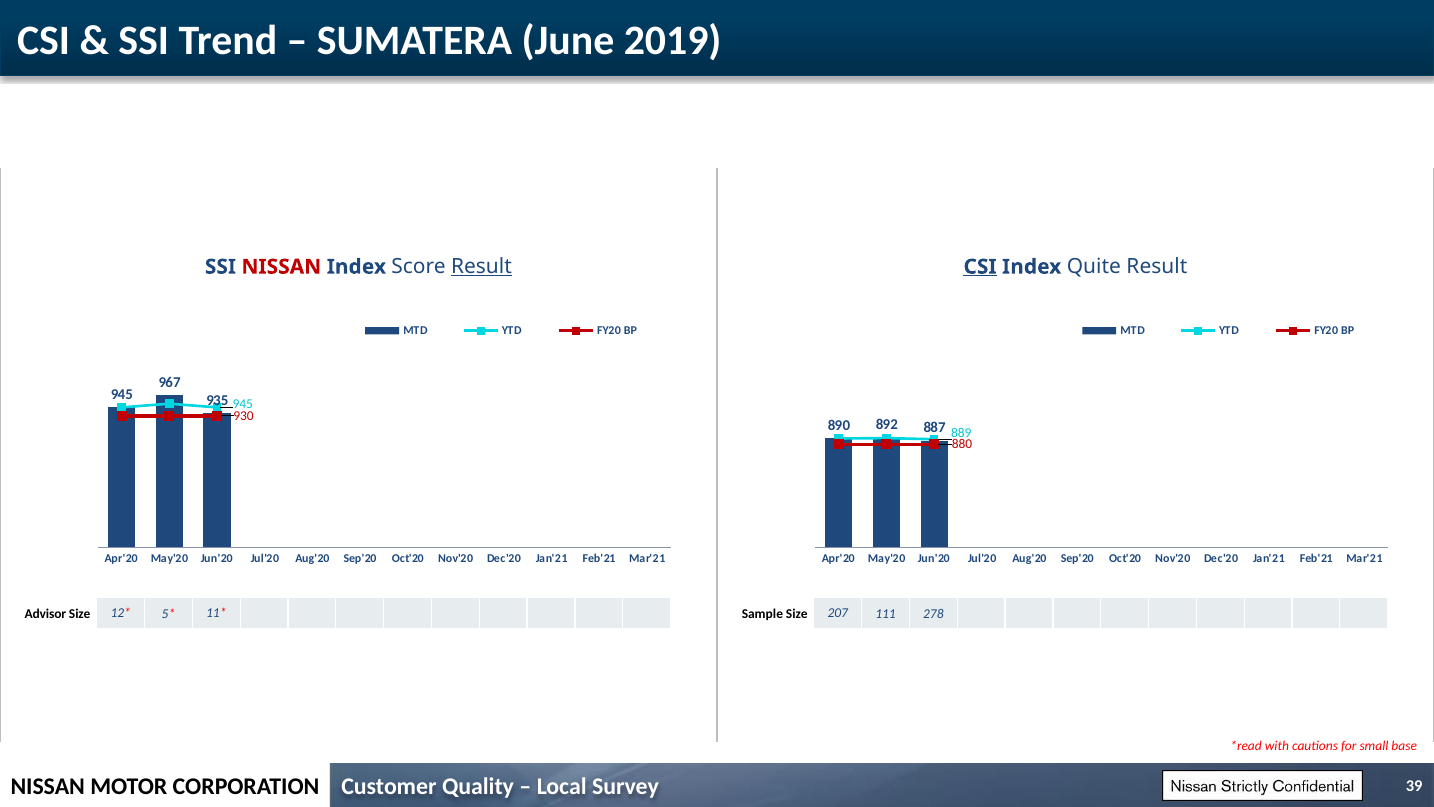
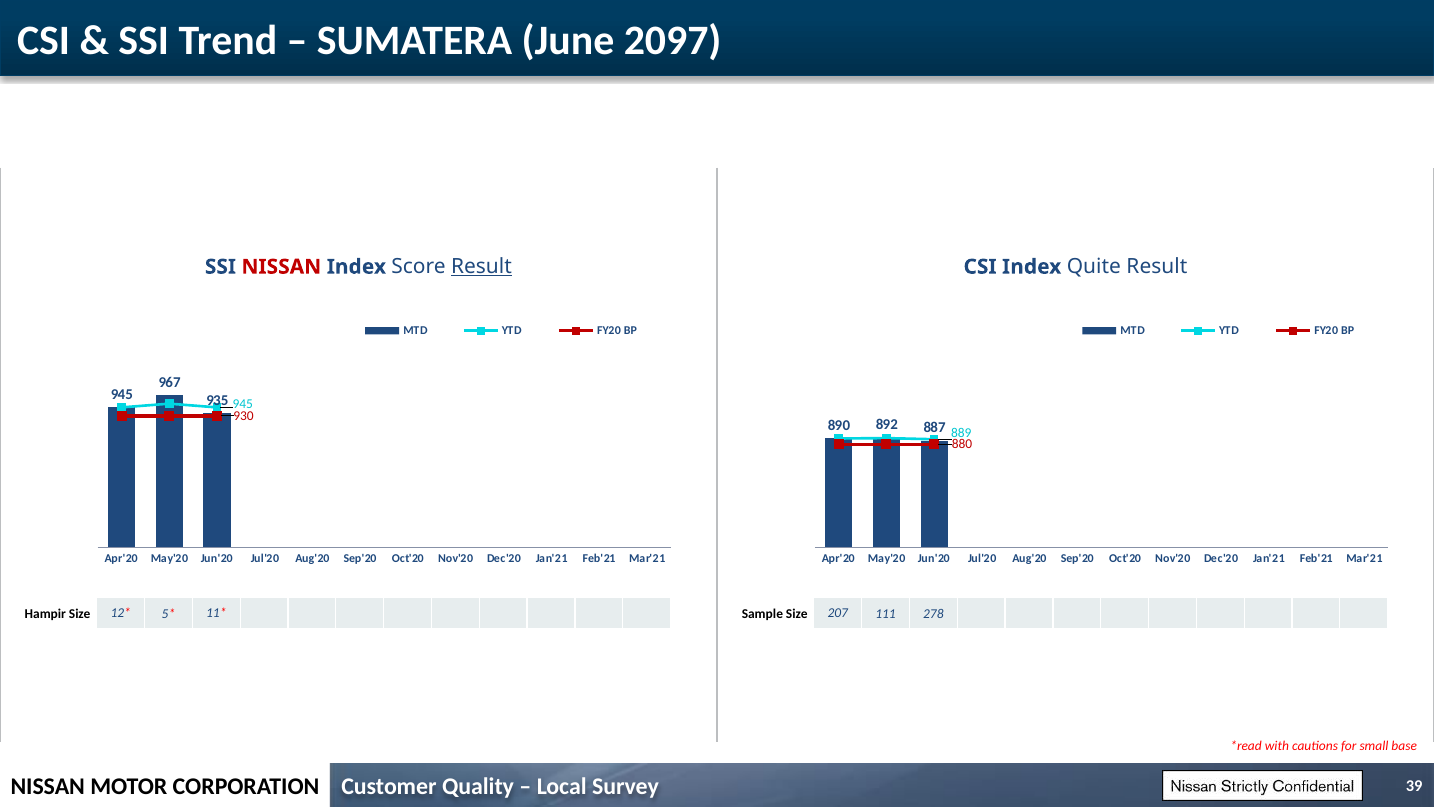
2019: 2019 -> 2097
CSI at (980, 267) underline: present -> none
Advisor: Advisor -> Hampir
